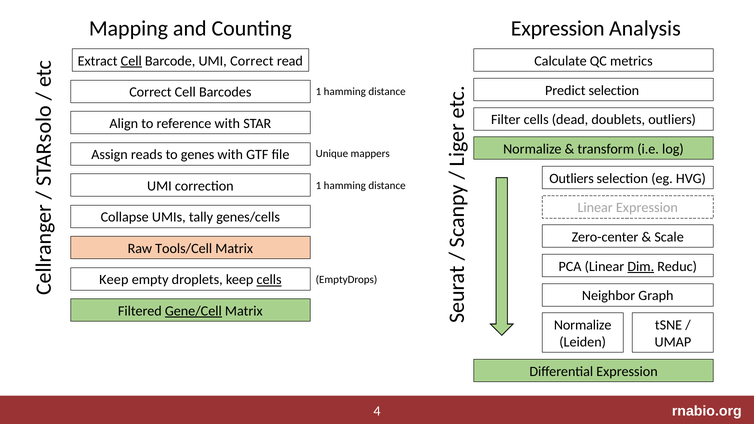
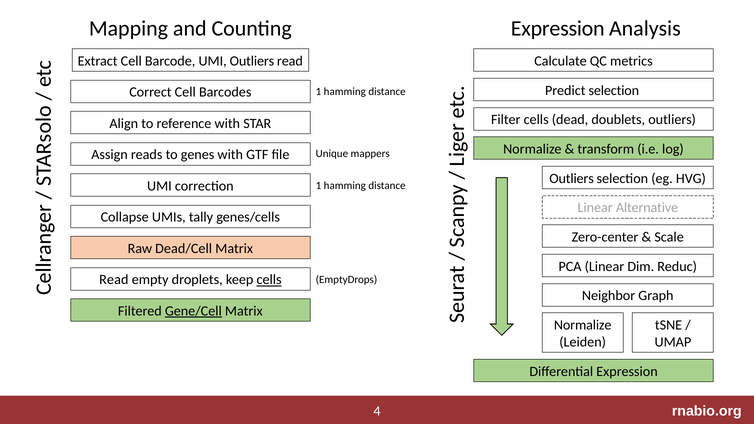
Cell at (131, 61) underline: present -> none
UMI Correct: Correct -> Outliers
Linear Expression: Expression -> Alternative
Tools/Cell: Tools/Cell -> Dead/Cell
Dim underline: present -> none
Keep at (114, 280): Keep -> Read
